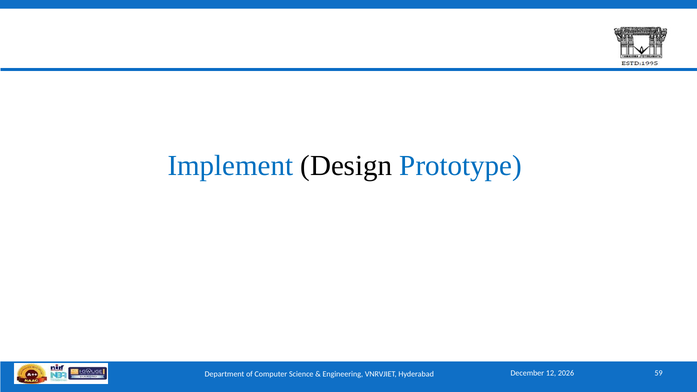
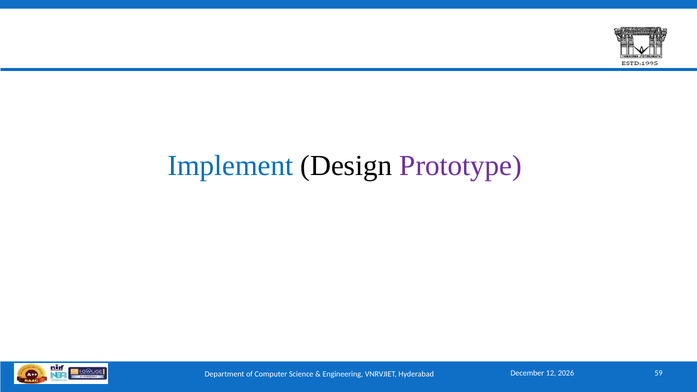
Prototype colour: blue -> purple
